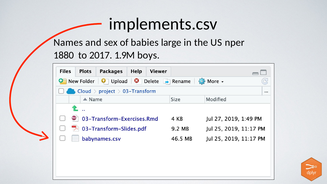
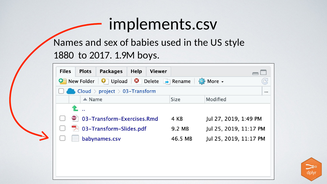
large: large -> used
nper: nper -> style
